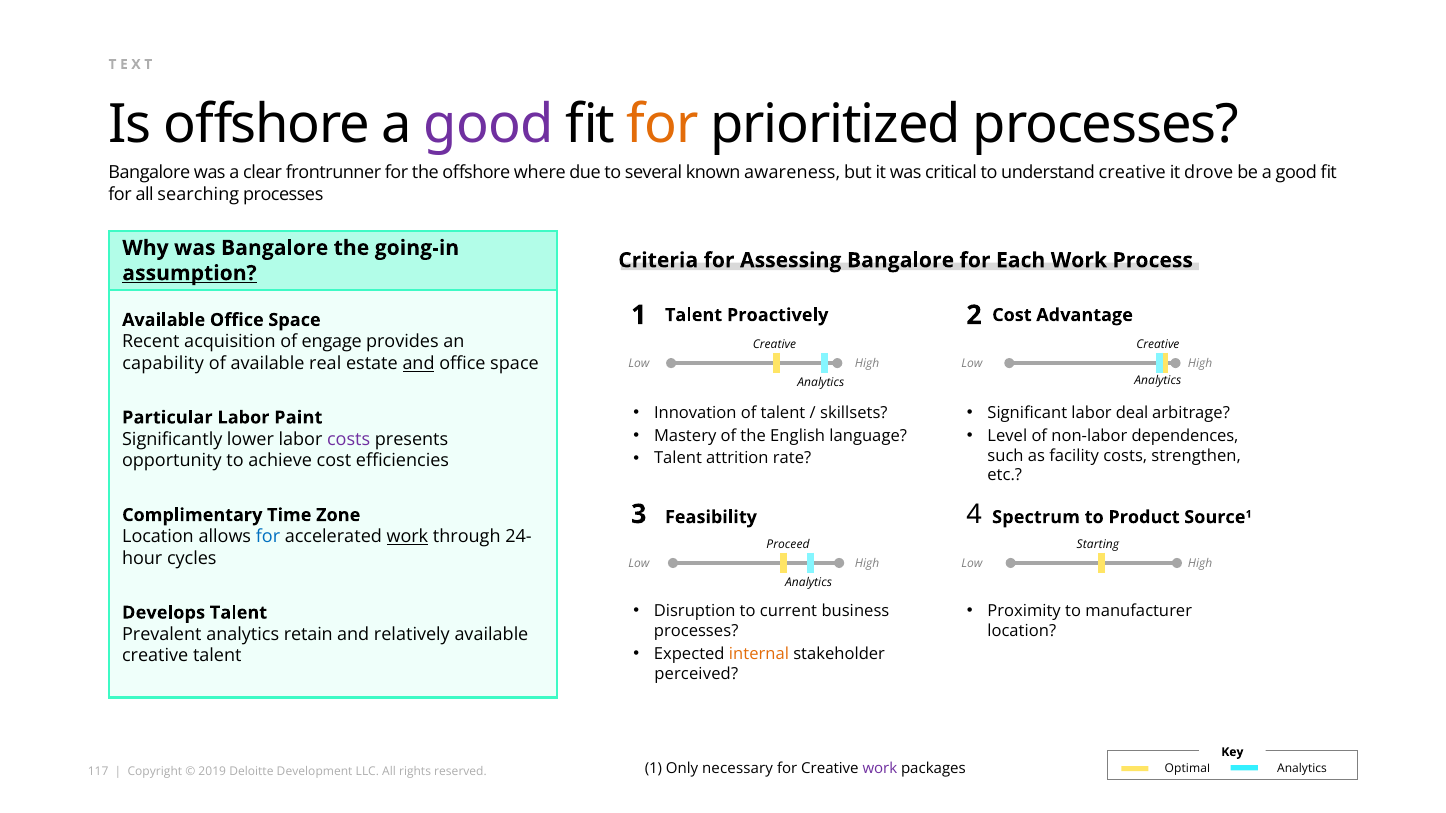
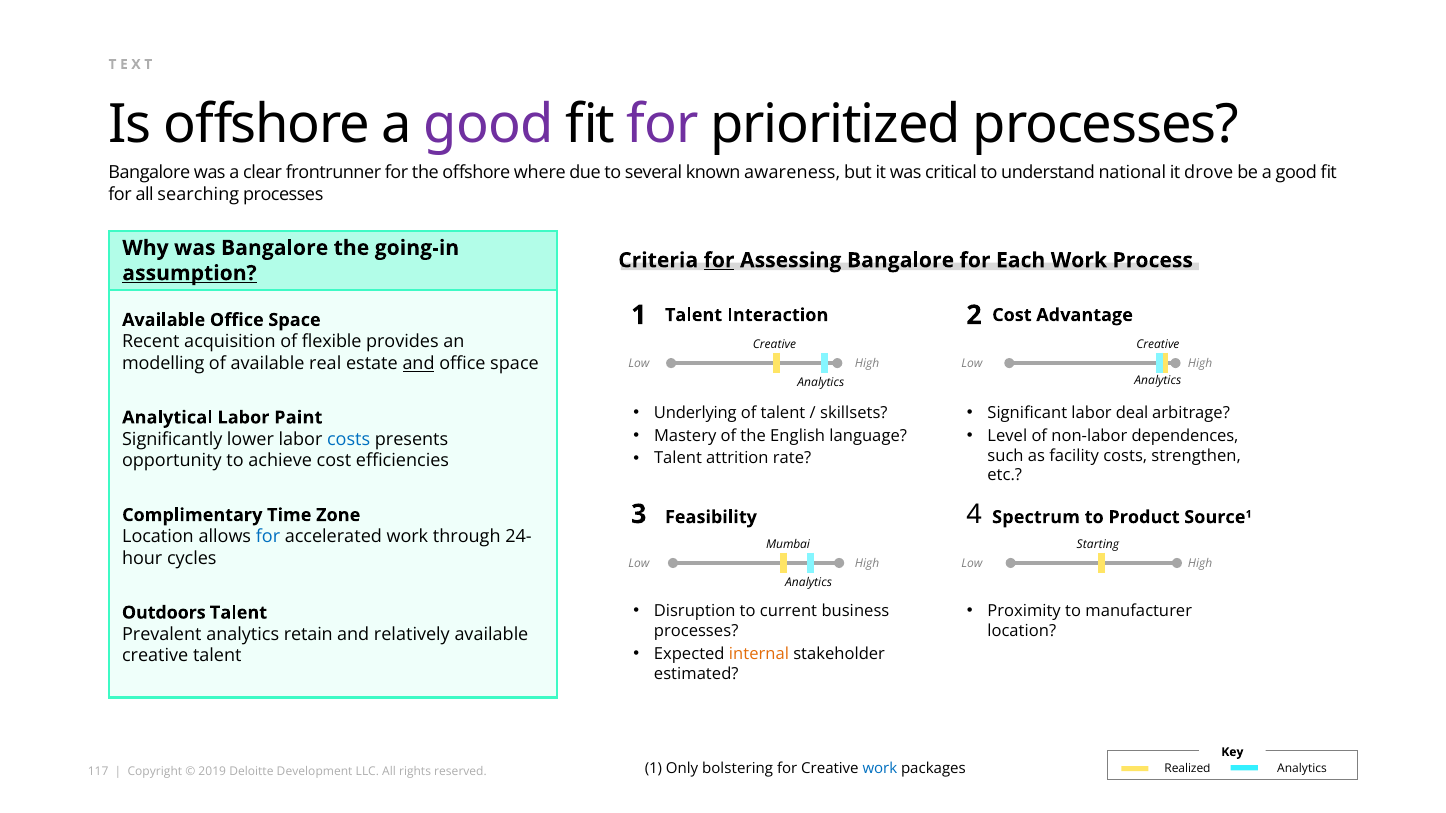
for at (663, 125) colour: orange -> purple
understand creative: creative -> national
for at (719, 260) underline: none -> present
Proactively: Proactively -> Interaction
engage: engage -> flexible
capability: capability -> modelling
Innovation: Innovation -> Underlying
Particular: Particular -> Analytical
costs at (349, 439) colour: purple -> blue
work at (407, 537) underline: present -> none
Proceed: Proceed -> Mumbai
Develops: Develops -> Outdoors
perceived: perceived -> estimated
necessary: necessary -> bolstering
work at (880, 769) colour: purple -> blue
Optimal: Optimal -> Realized
